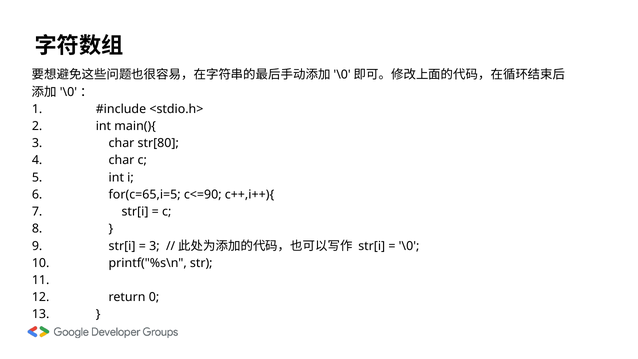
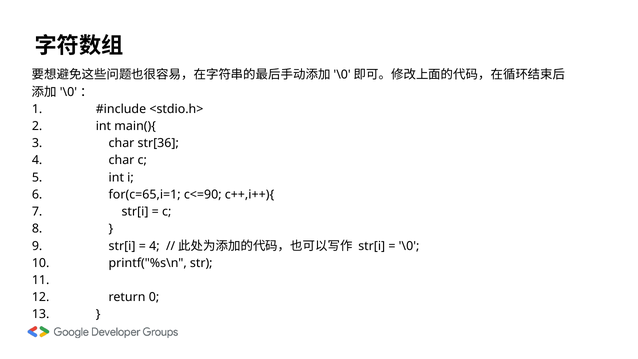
str[80: str[80 -> str[36
for(c=65,i=5: for(c=65,i=5 -> for(c=65,i=1
3 at (154, 246): 3 -> 4
